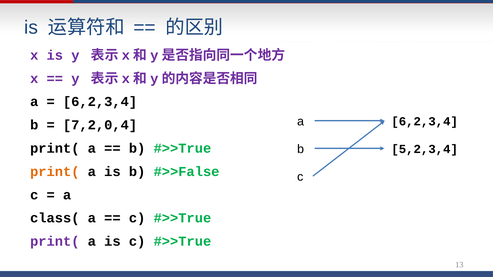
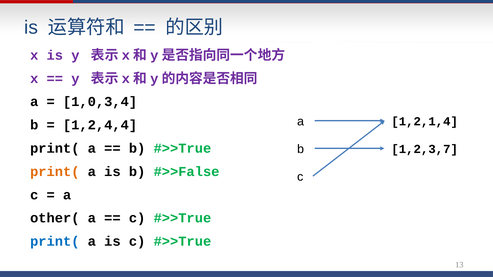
6,2,3,4 at (100, 102): 6,2,3,4 -> 1,0,3,4
a 6,2,3,4: 6,2,3,4 -> 1,2,1,4
7,2,0,4: 7,2,0,4 -> 1,2,4,4
5,2,3,4: 5,2,3,4 -> 1,2,3,7
class(: class( -> other(
print( at (55, 242) colour: purple -> blue
